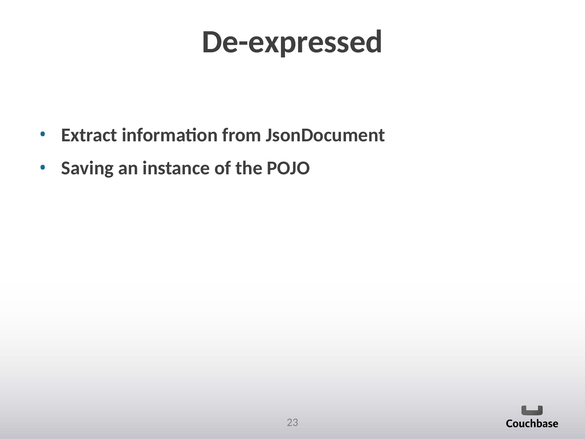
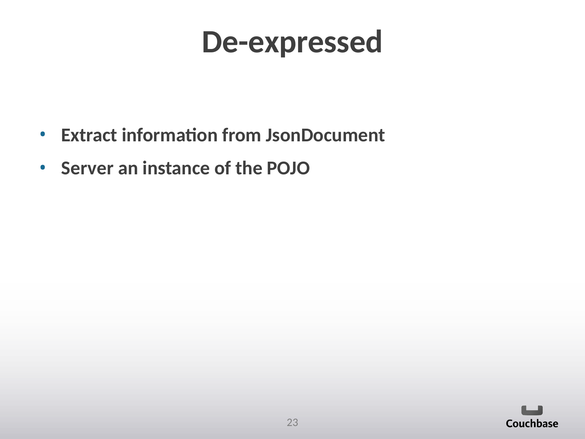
Saving: Saving -> Server
